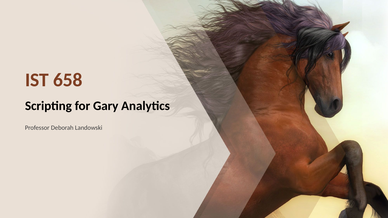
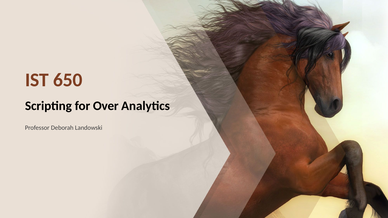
658: 658 -> 650
Gary: Gary -> Over
